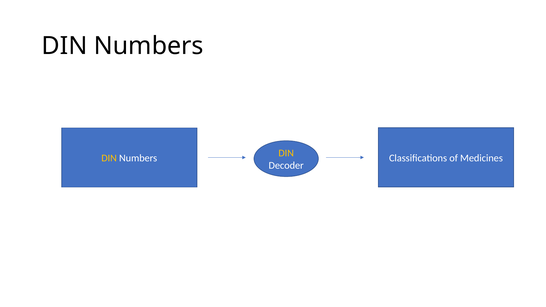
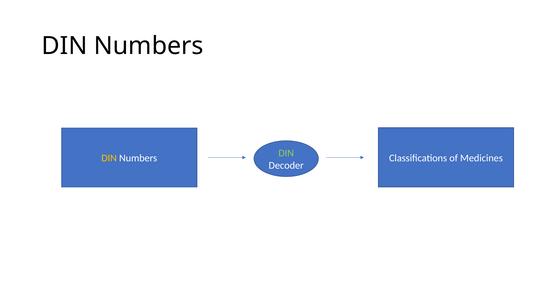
DIN at (286, 153) colour: yellow -> light green
